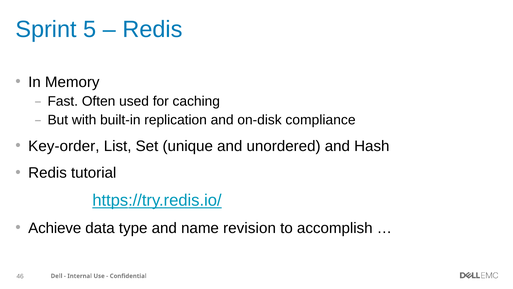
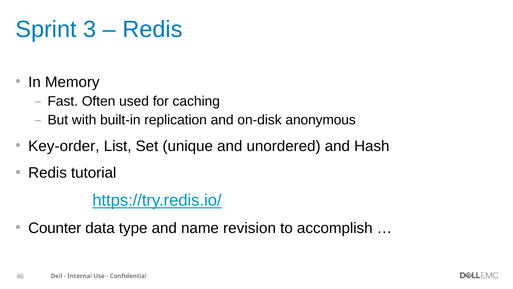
5: 5 -> 3
compliance: compliance -> anonymous
Achieve: Achieve -> Counter
